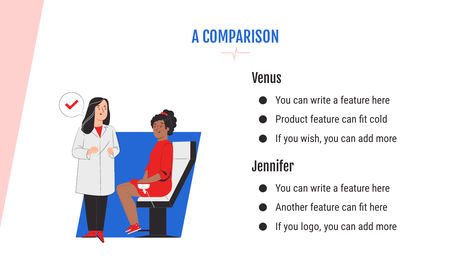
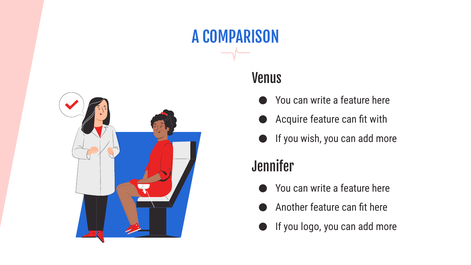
Product: Product -> Acquire
cold: cold -> with
